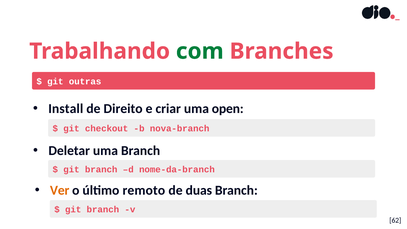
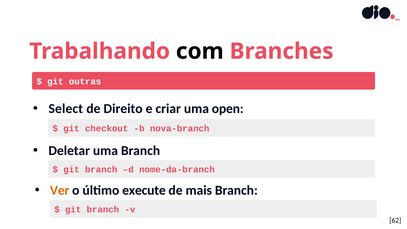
com colour: green -> black
Install: Install -> Select
remoto: remoto -> execute
duas: duas -> mais
